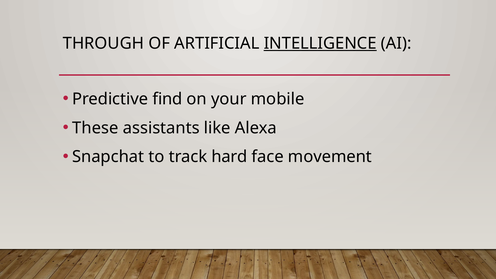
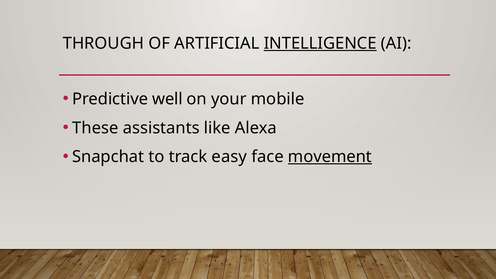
find: find -> well
hard: hard -> easy
movement underline: none -> present
